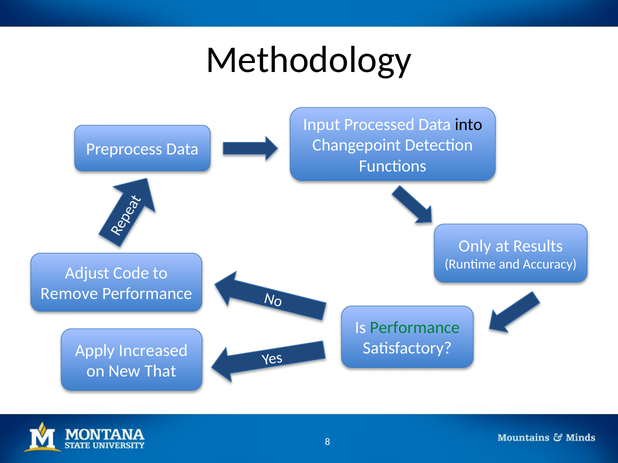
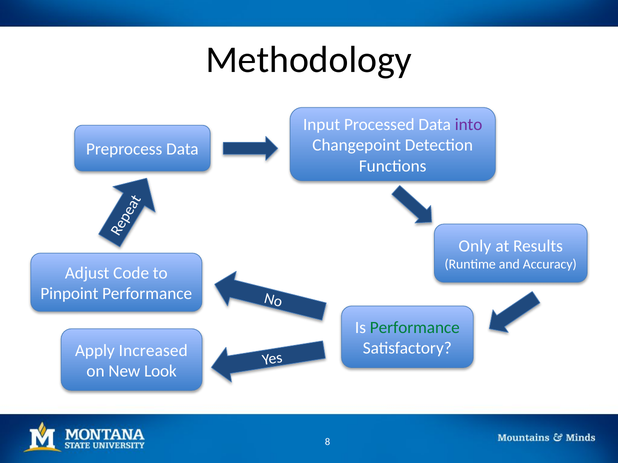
into colour: black -> purple
Remove: Remove -> Pinpoint
That: That -> Look
